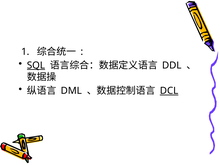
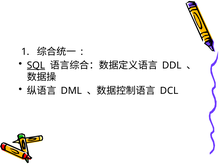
DCL underline: present -> none
